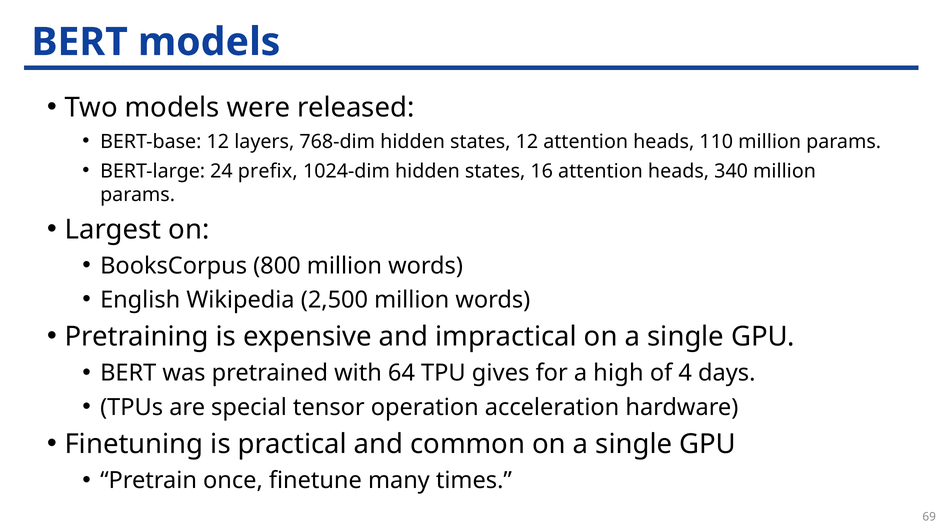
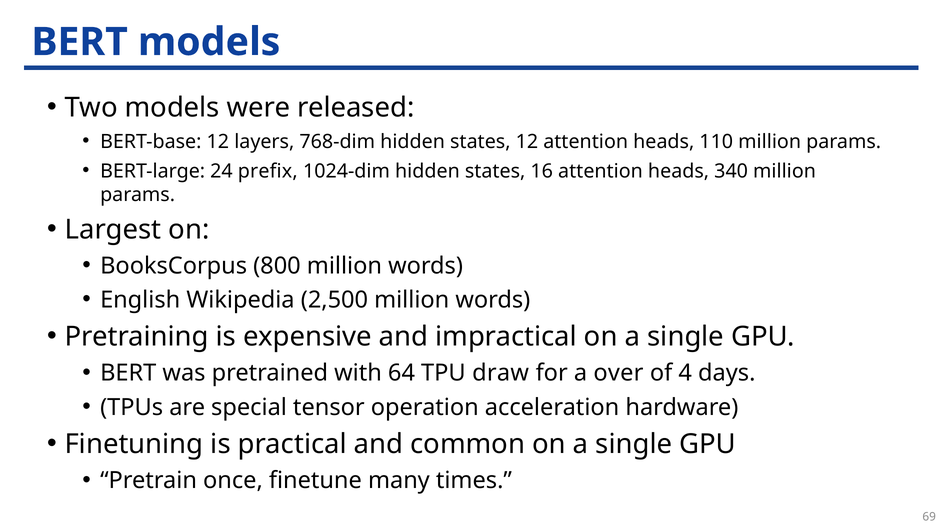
gives: gives -> draw
high: high -> over
